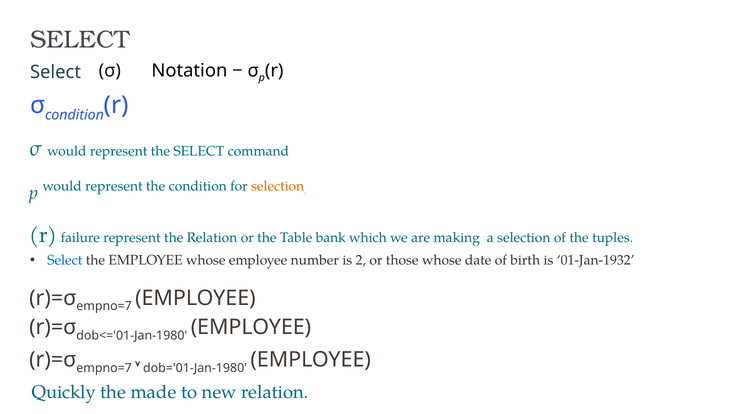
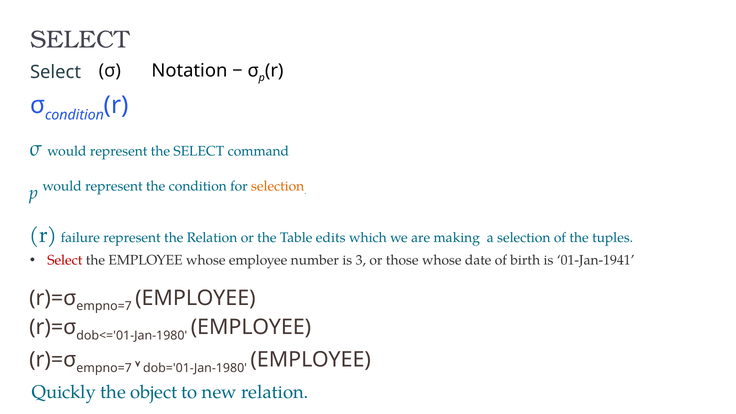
bank: bank -> edits
Select at (65, 260) colour: blue -> red
2: 2 -> 3
01-Jan-1932: 01-Jan-1932 -> 01-Jan-1941
made: made -> object
